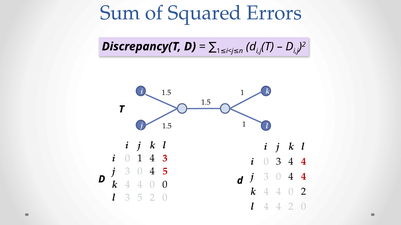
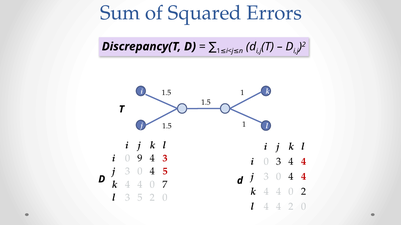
0 1: 1 -> 9
0 0: 0 -> 7
